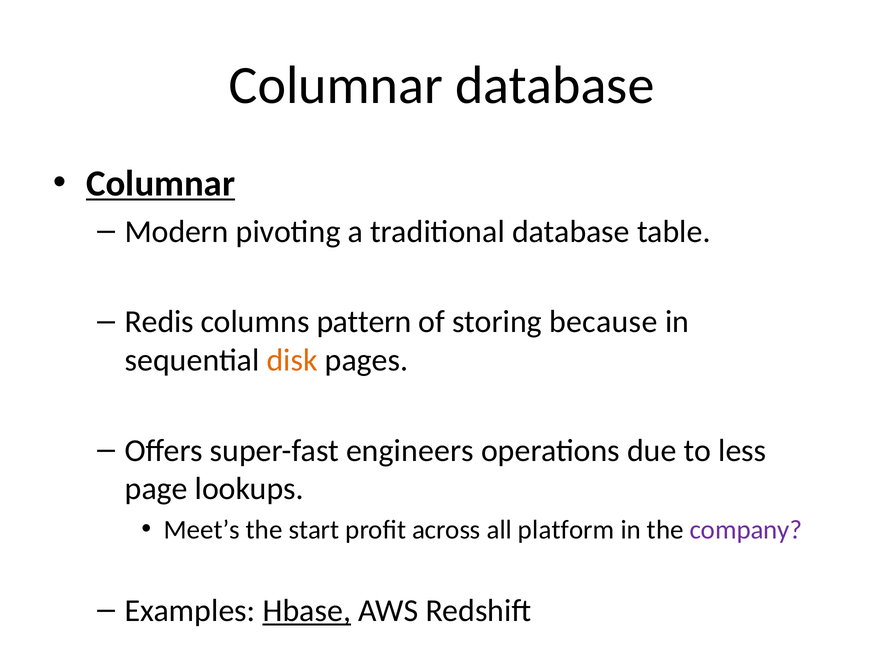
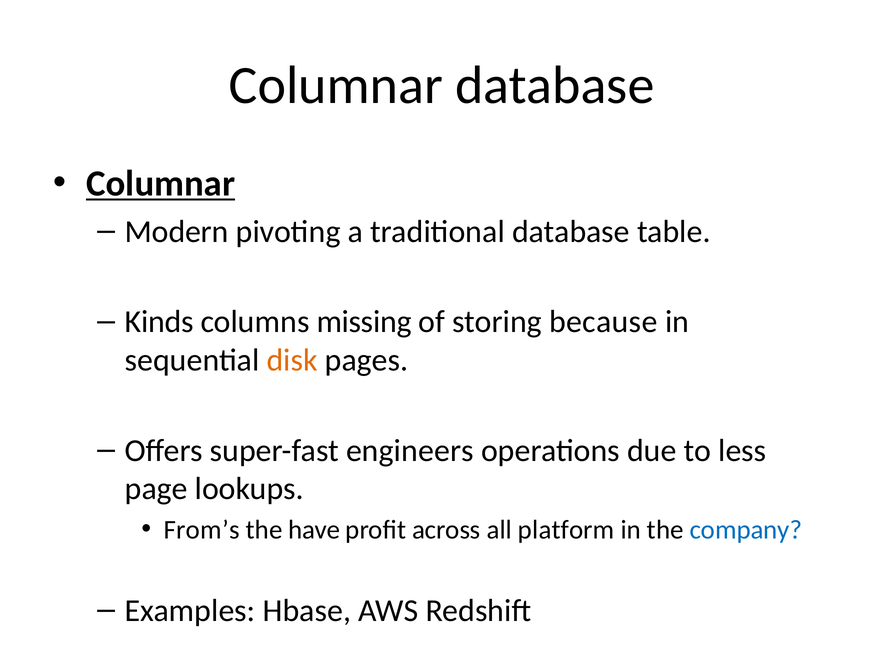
Redis: Redis -> Kinds
pattern: pattern -> missing
Meet’s: Meet’s -> From’s
start: start -> have
company colour: purple -> blue
Hbase underline: present -> none
